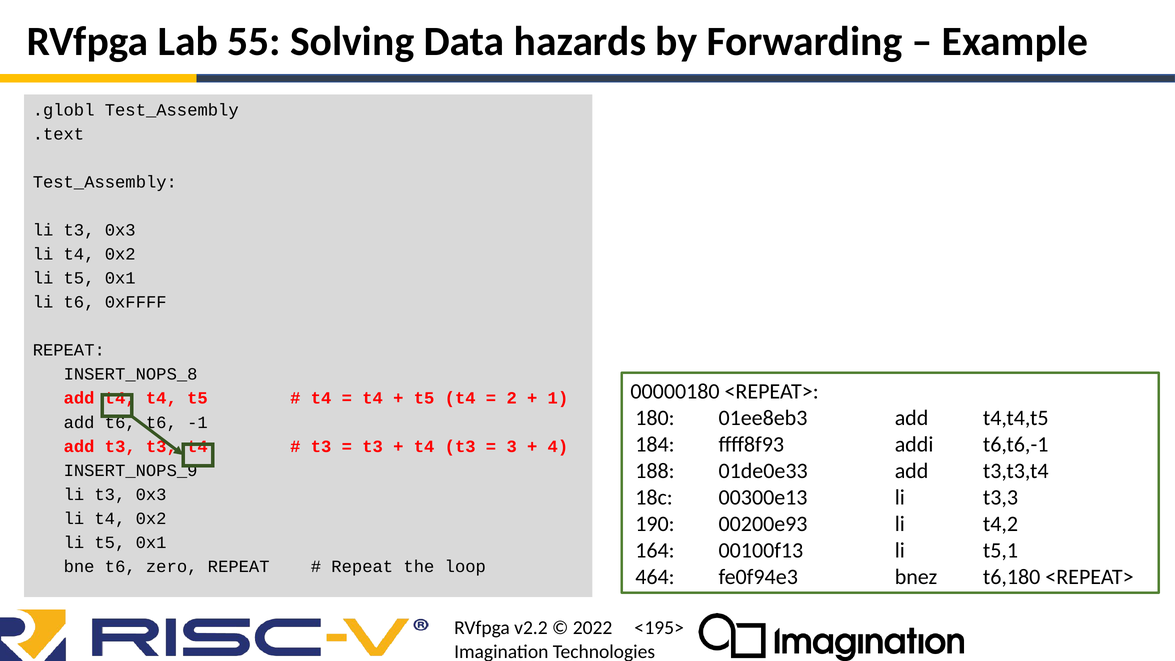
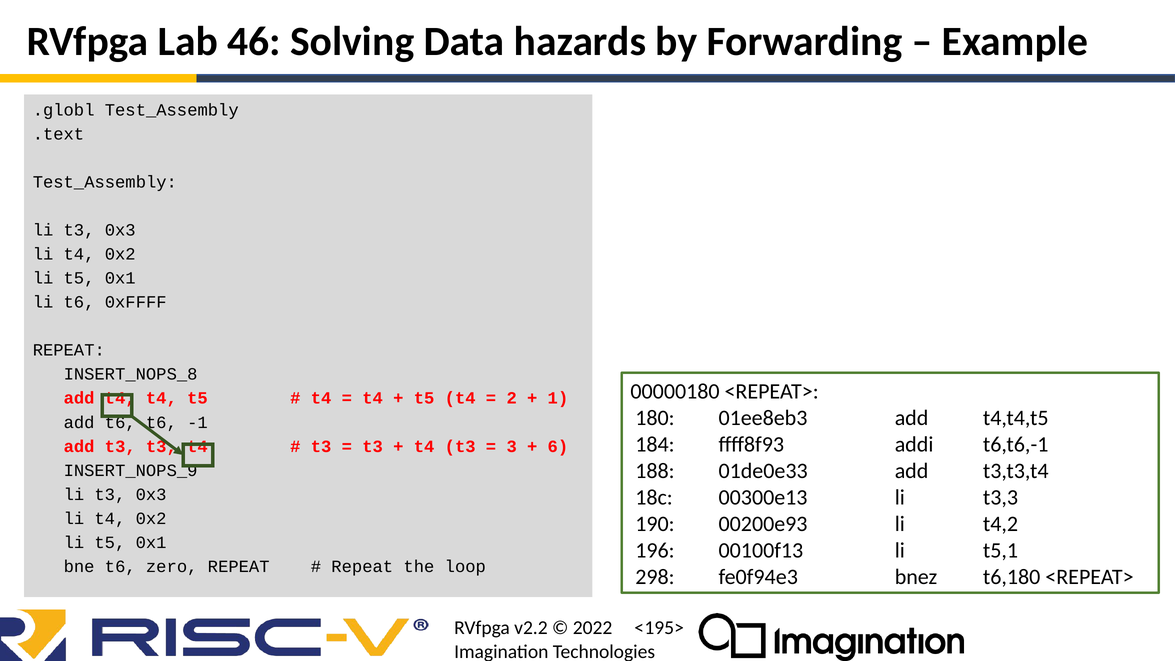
55: 55 -> 46
4: 4 -> 6
164: 164 -> 196
464: 464 -> 298
